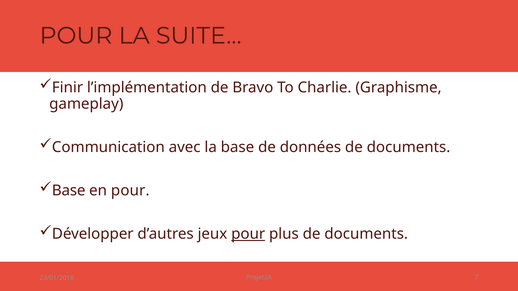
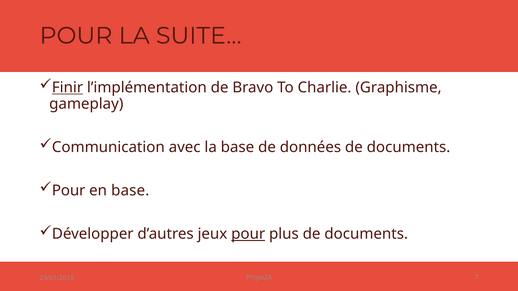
Finir underline: none -> present
Base at (69, 191): Base -> Pour
en pour: pour -> base
